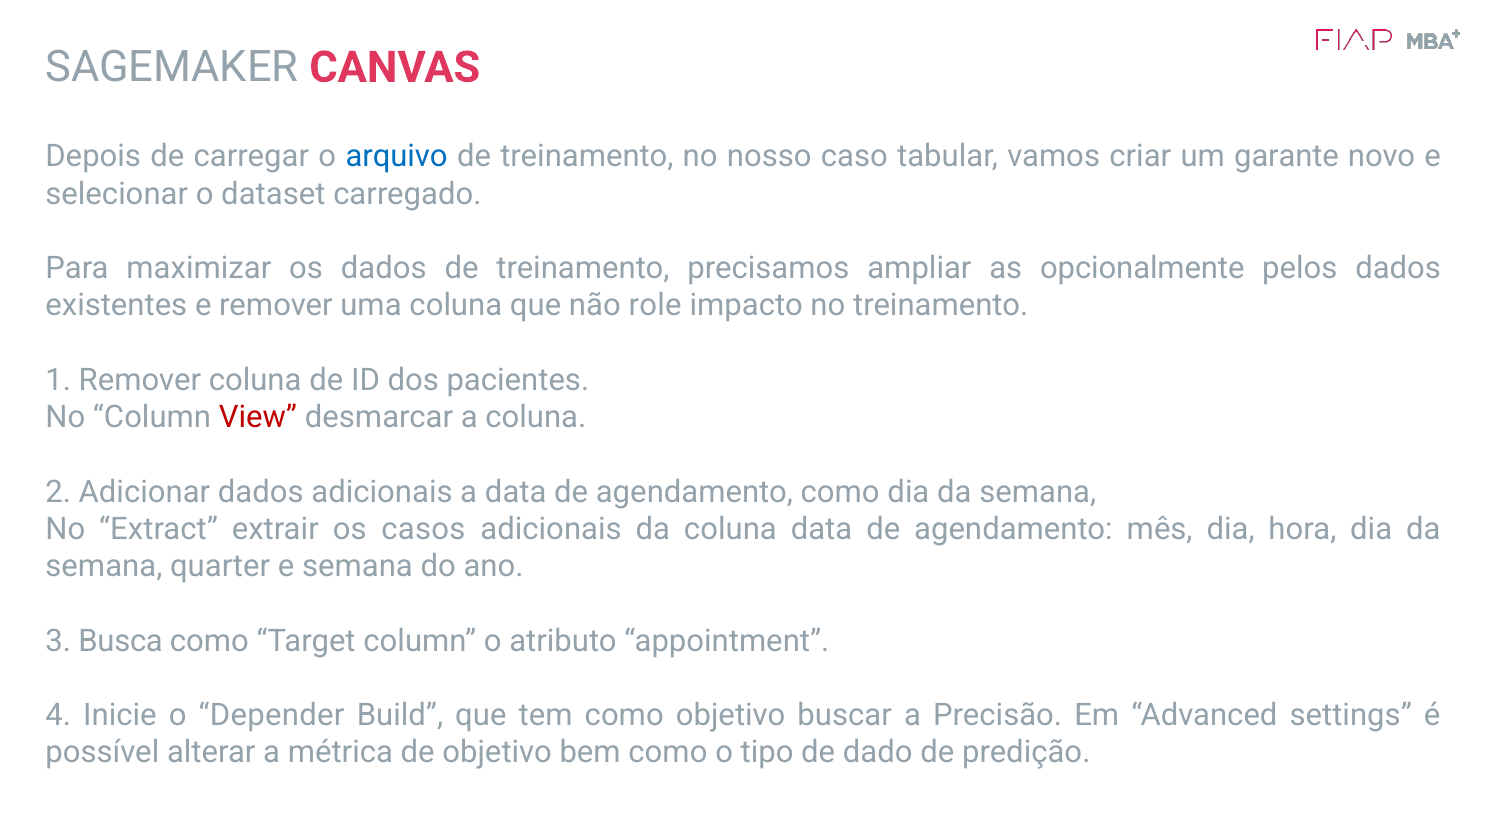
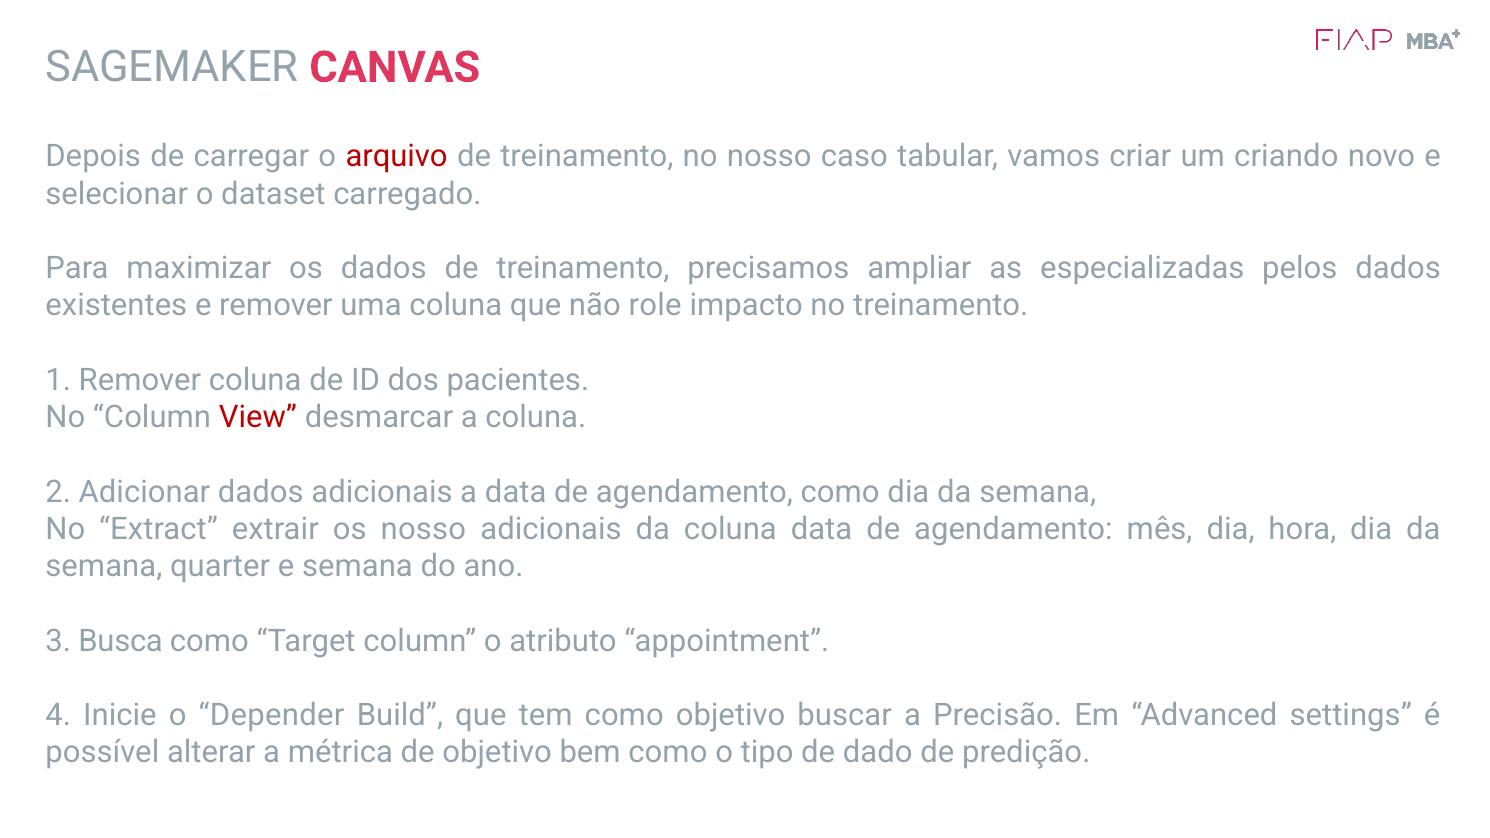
arquivo colour: blue -> red
garante: garante -> criando
opcionalmente: opcionalmente -> especializadas
os casos: casos -> nosso
